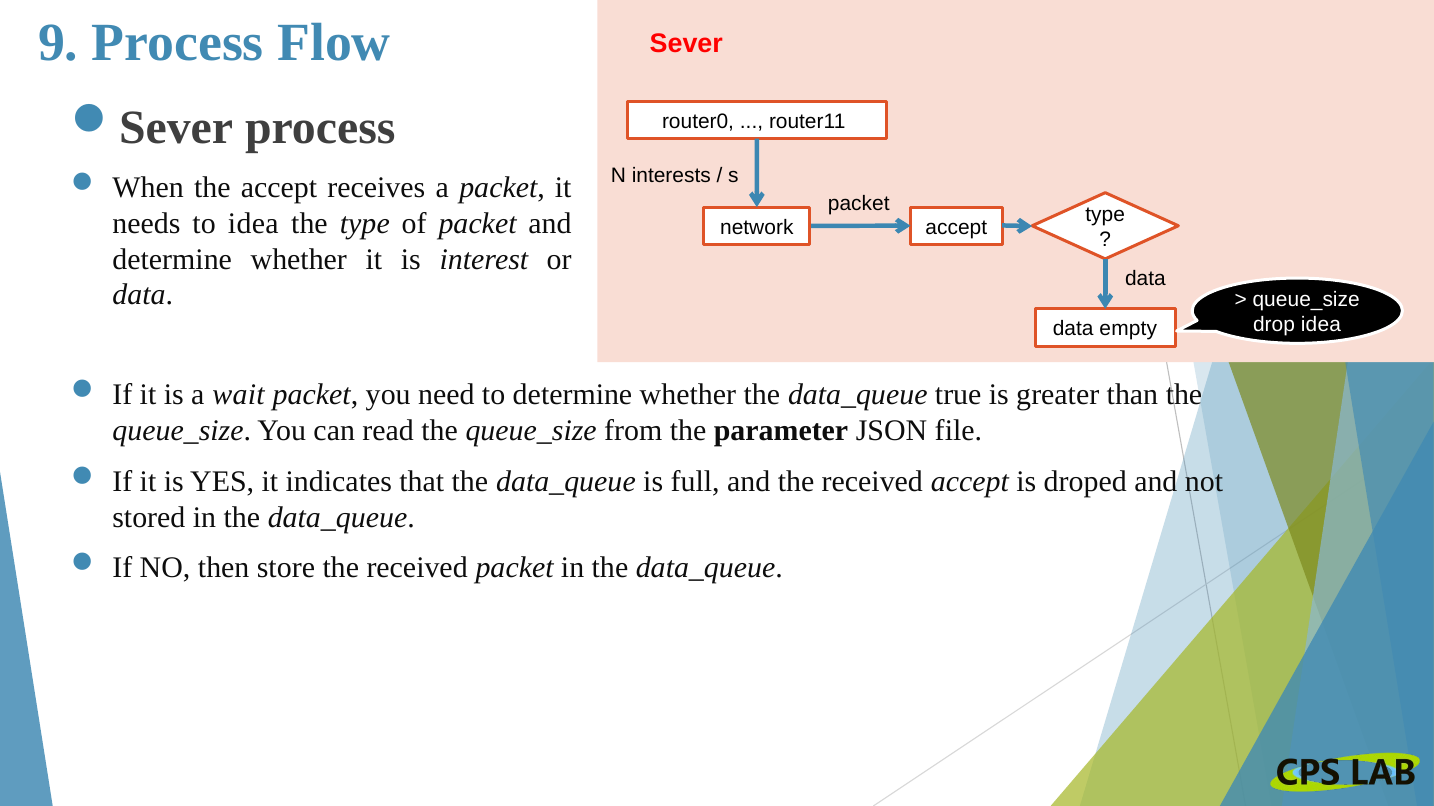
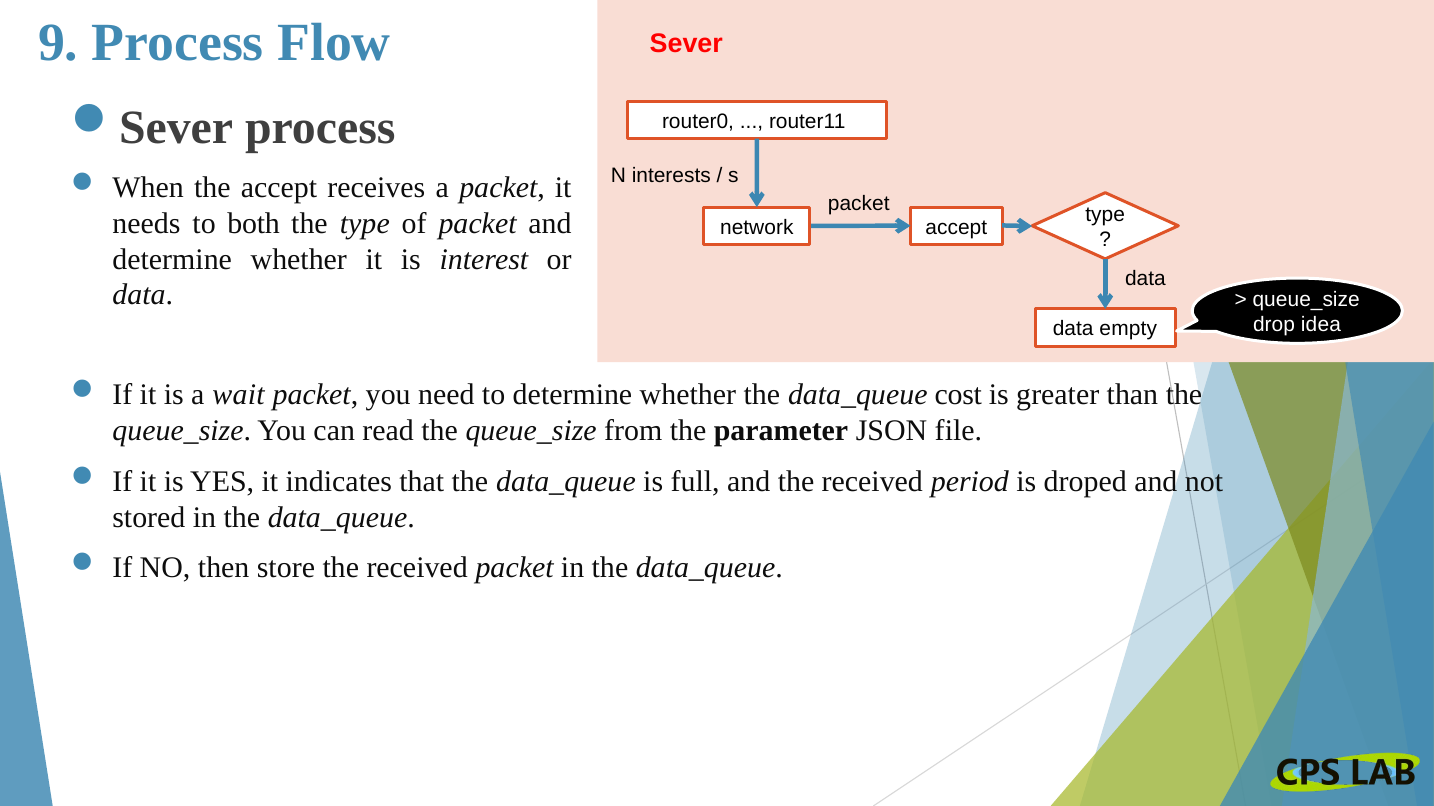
to idea: idea -> both
true: true -> cost
received accept: accept -> period
